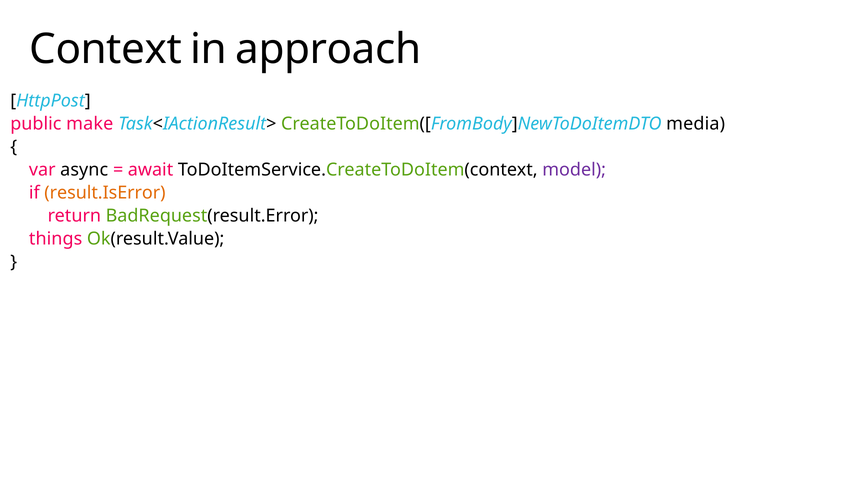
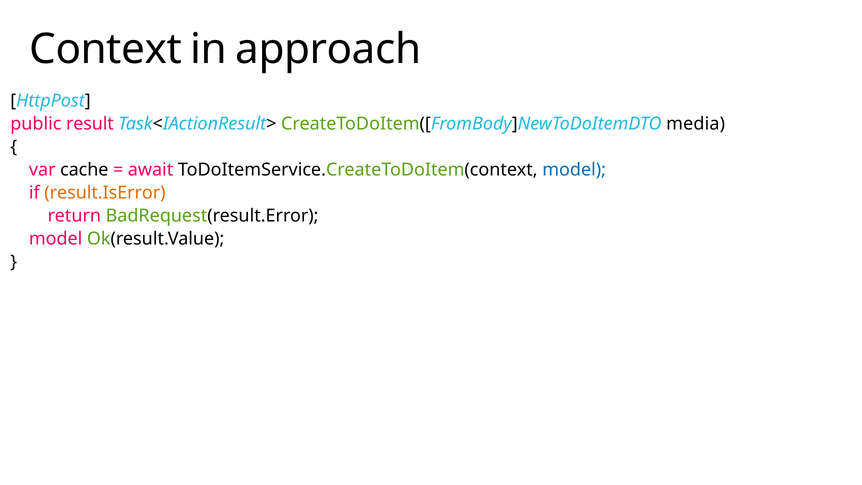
make: make -> result
async: async -> cache
model at (574, 170) colour: purple -> blue
things at (56, 239): things -> model
